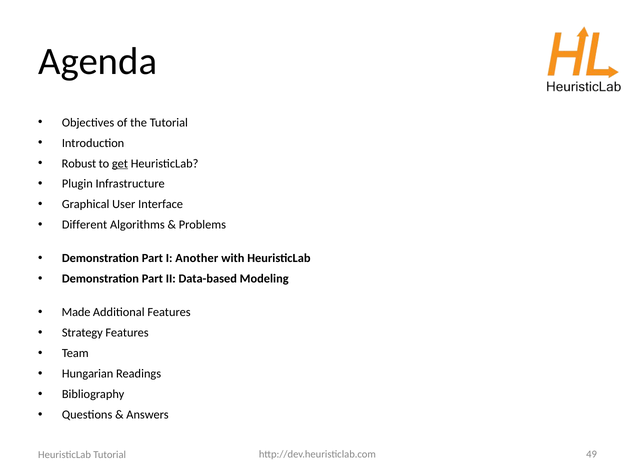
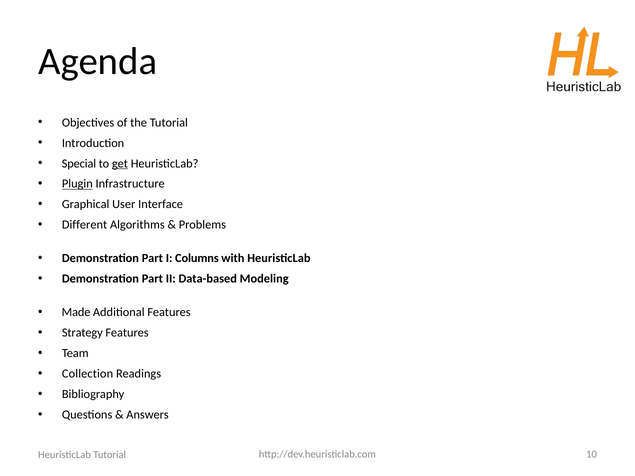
Robust: Robust -> Special
Plugin underline: none -> present
Another: Another -> Columns
Hungarian: Hungarian -> Collection
49: 49 -> 10
